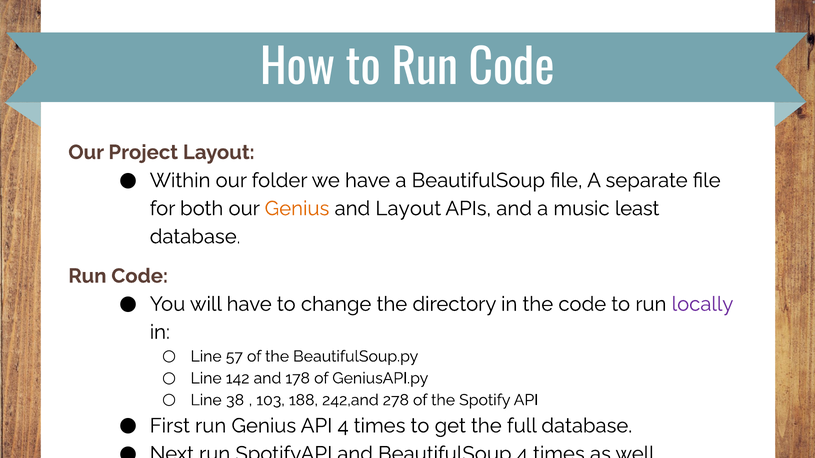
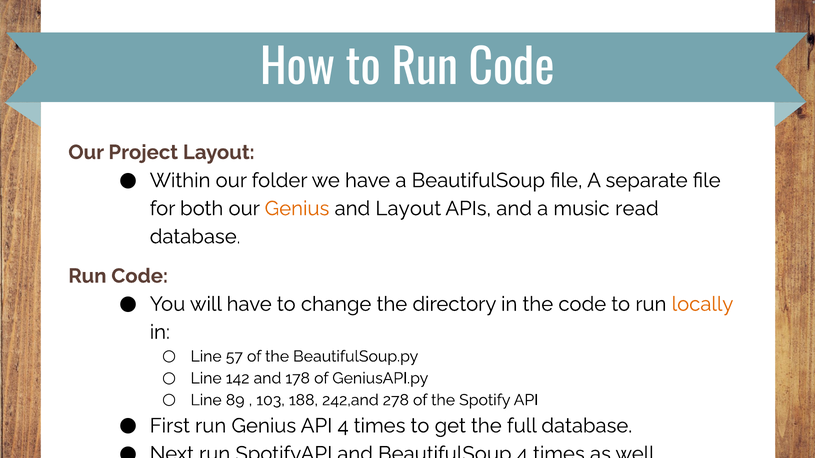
least: least -> read
locally colour: purple -> orange
38: 38 -> 89
